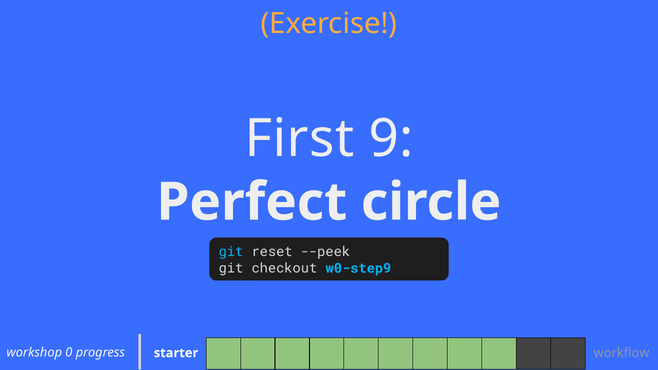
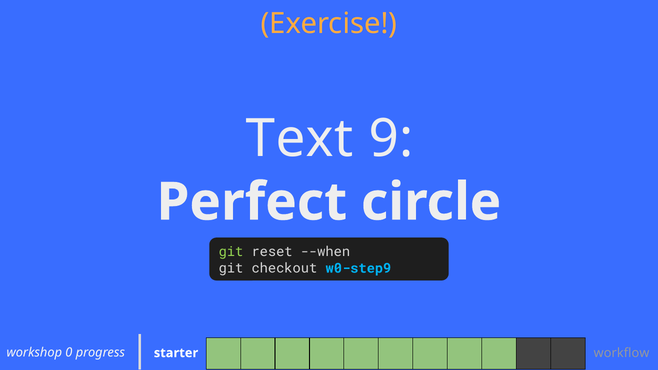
First: First -> Text
git at (231, 252) colour: light blue -> light green
--peek: --peek -> --when
